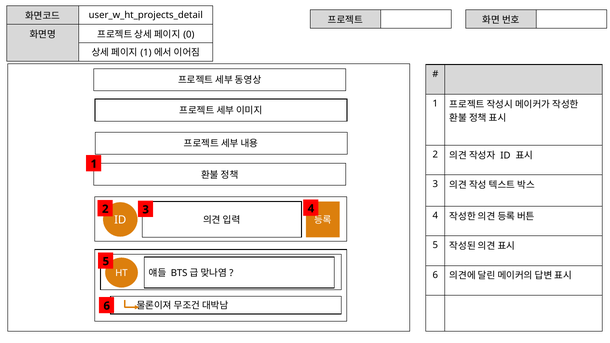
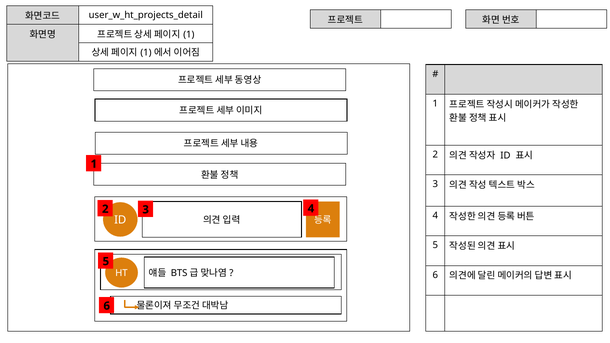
0 at (189, 34): 0 -> 1
